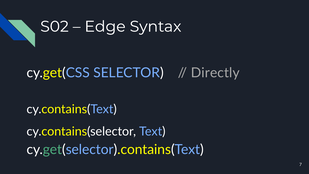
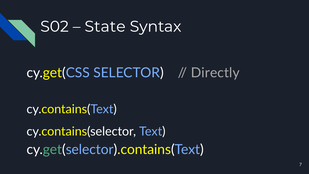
Edge: Edge -> State
